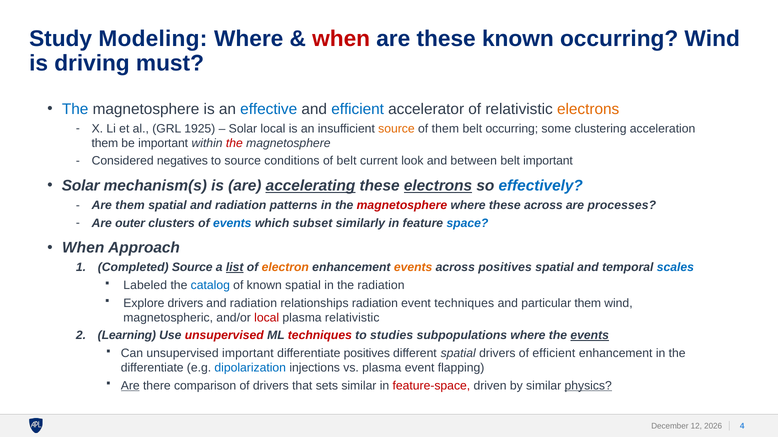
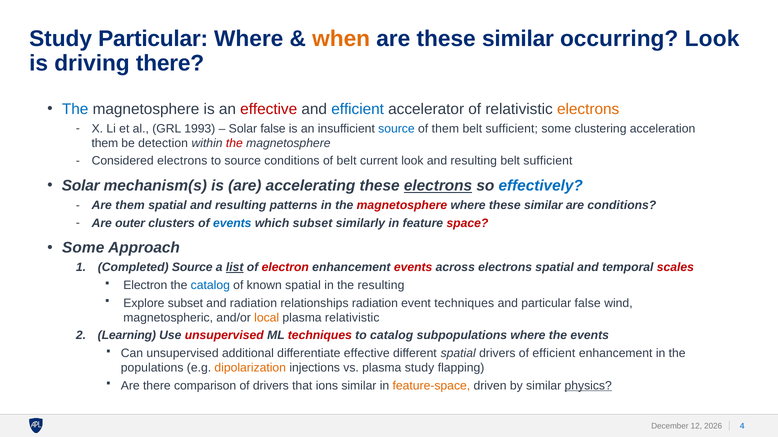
Study Modeling: Modeling -> Particular
when at (341, 39) colour: red -> orange
are these known: known -> similar
occurring Wind: Wind -> Look
driving must: must -> there
effective at (269, 109) colour: blue -> red
1925: 1925 -> 1993
Solar local: local -> false
source at (396, 129) colour: orange -> blue
occurring at (512, 129): occurring -> sufficient
be important: important -> detection
Considered negatives: negatives -> electrons
between at (474, 161): between -> resulting
important at (548, 161): important -> sufficient
accelerating underline: present -> none
spatial and radiation: radiation -> resulting
where these across: across -> similar
are processes: processes -> conditions
space colour: blue -> red
When at (83, 248): When -> Some
electron at (285, 268) colour: orange -> red
events at (413, 268) colour: orange -> red
across positives: positives -> electrons
scales colour: blue -> red
Labeled at (145, 286): Labeled -> Electron
the radiation: radiation -> resulting
Explore drivers: drivers -> subset
particular them: them -> false
local at (267, 318) colour: red -> orange
to studies: studies -> catalog
events at (590, 336) underline: present -> none
unsupervised important: important -> additional
differentiate positives: positives -> effective
differentiate at (152, 368): differentiate -> populations
dipolarization colour: blue -> orange
plasma event: event -> study
Are at (130, 386) underline: present -> none
sets: sets -> ions
feature-space colour: red -> orange
